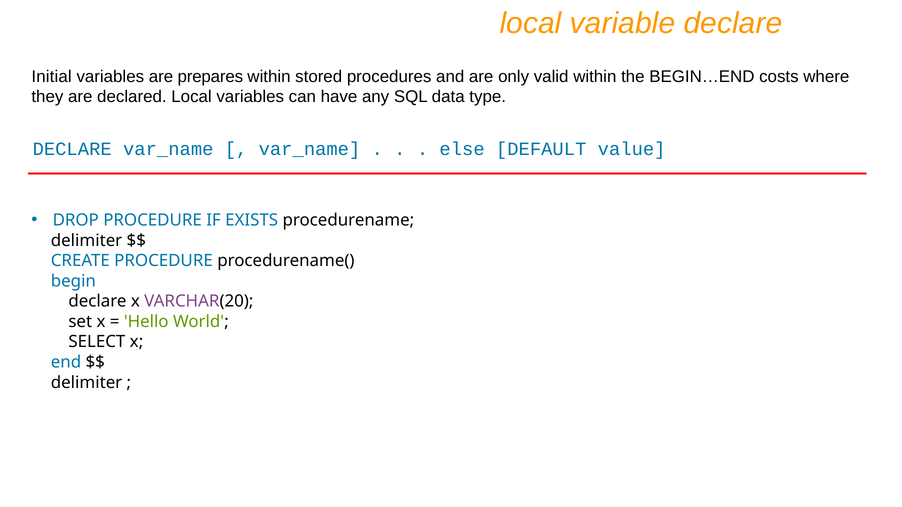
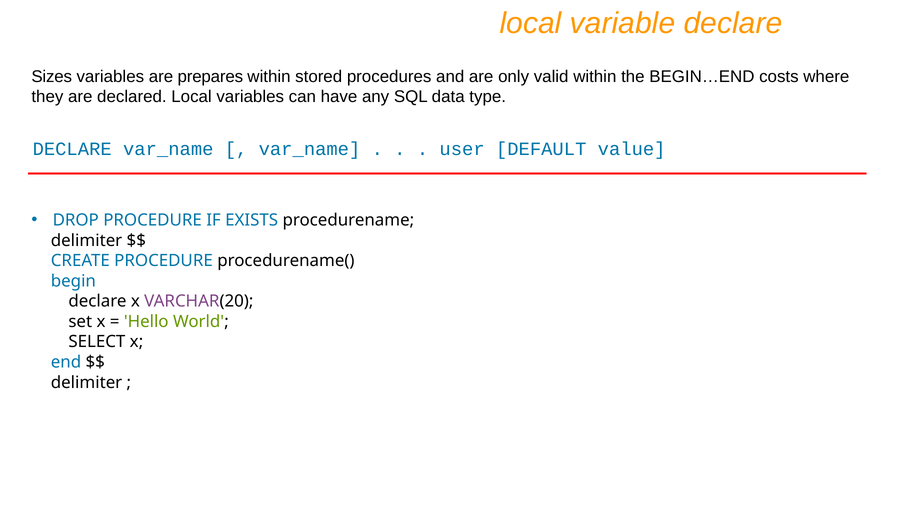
Initial: Initial -> Sizes
else: else -> user
